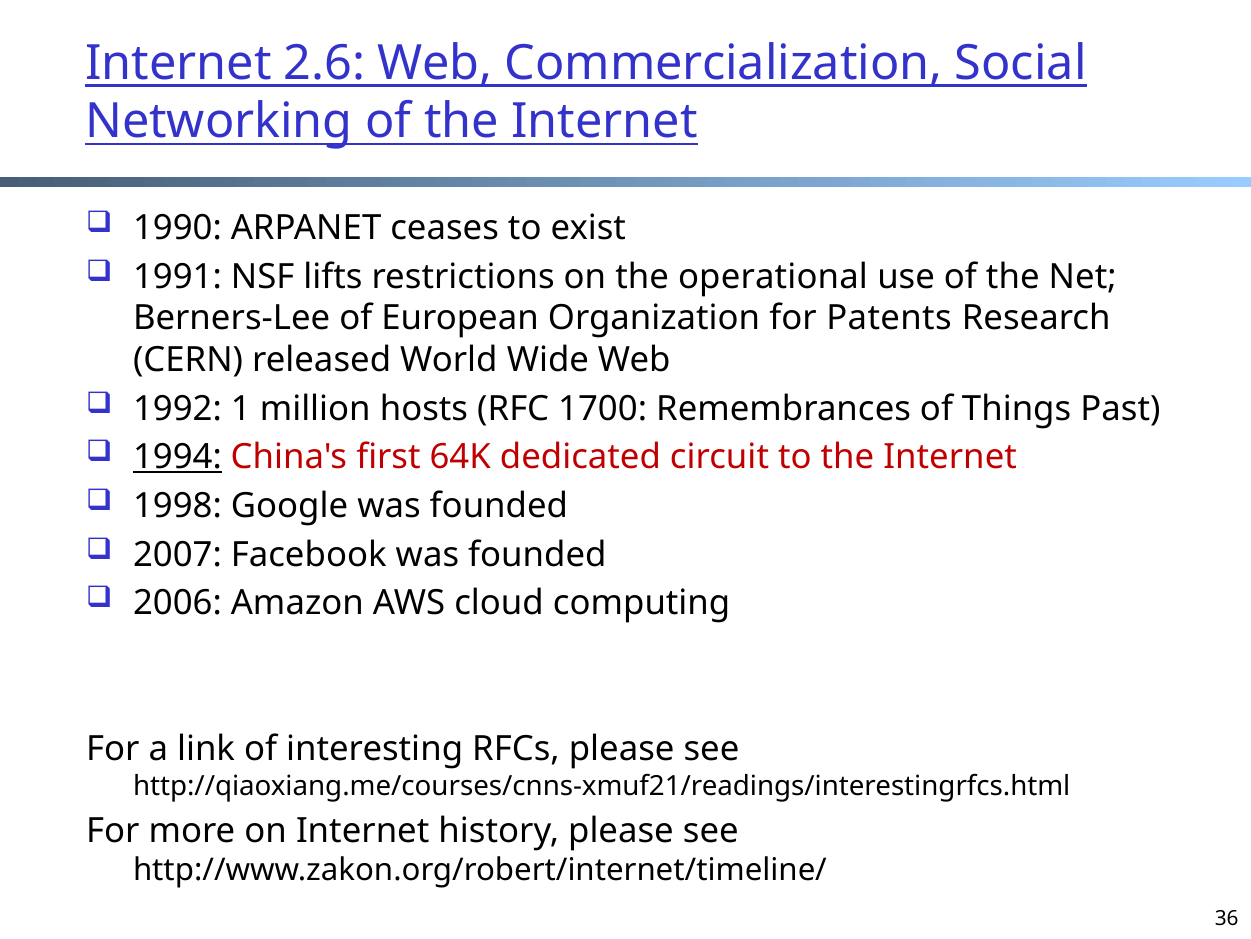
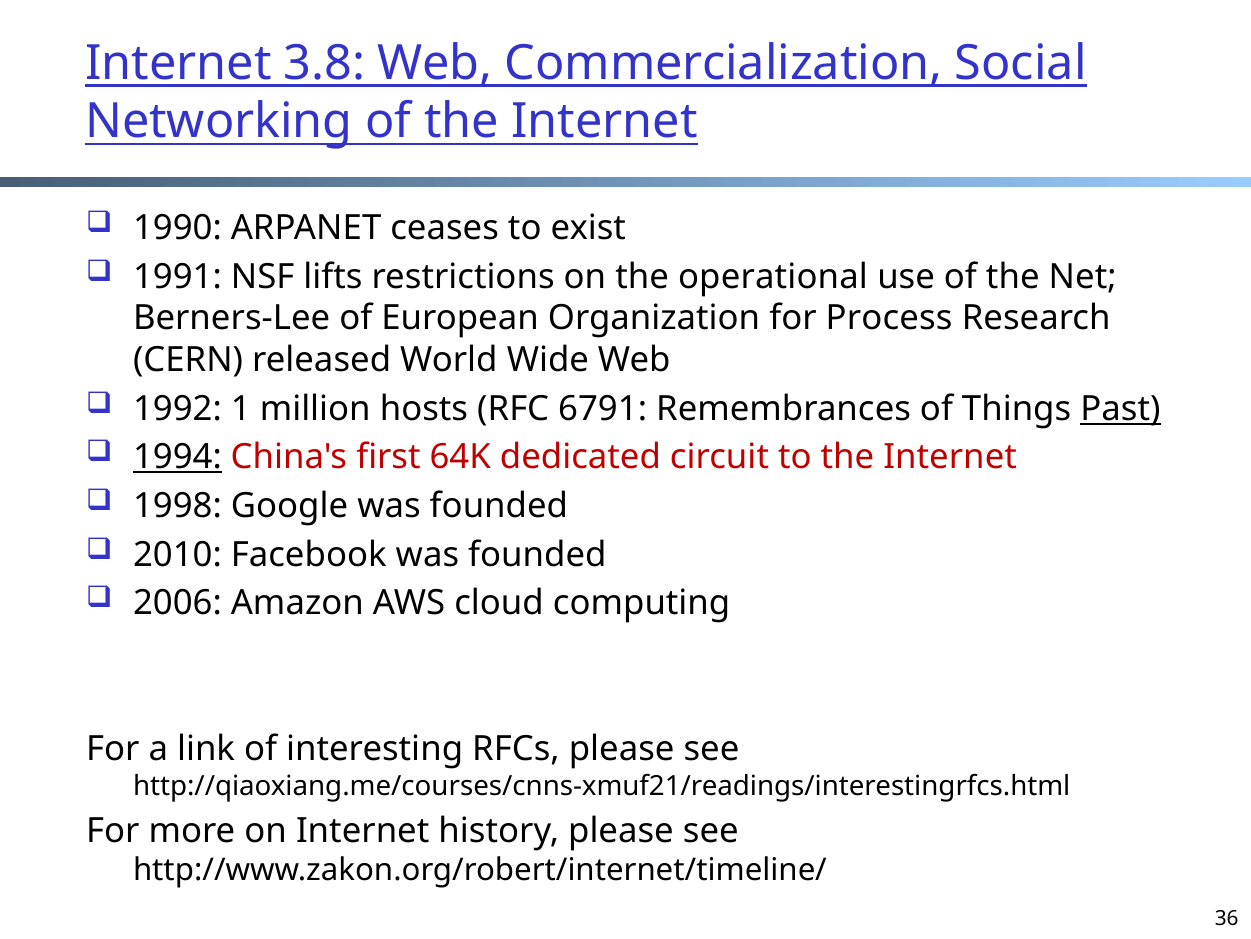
2.6: 2.6 -> 3.8
Patents: Patents -> Process
1700: 1700 -> 6791
Past underline: none -> present
2007: 2007 -> 2010
